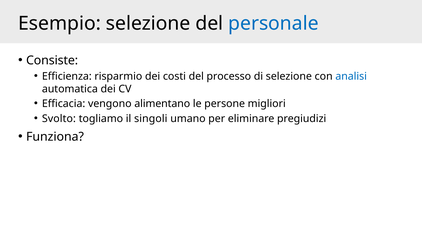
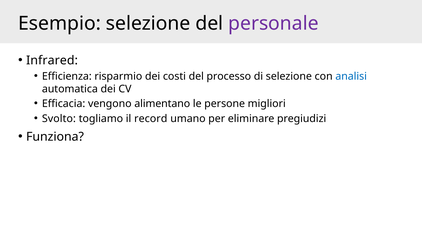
personale colour: blue -> purple
Consiste: Consiste -> Infrared
singoli: singoli -> record
